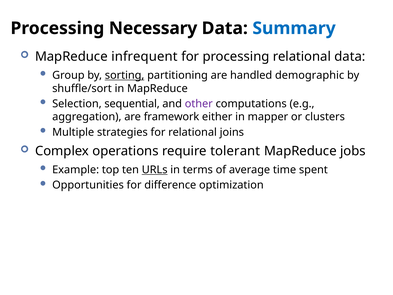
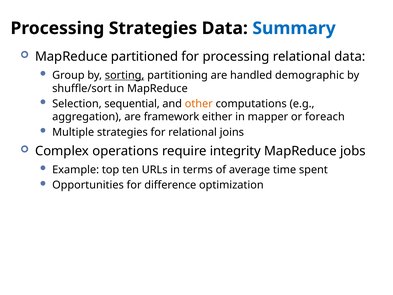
Processing Necessary: Necessary -> Strategies
infrequent: infrequent -> partitioned
other colour: purple -> orange
clusters: clusters -> foreach
tolerant: tolerant -> integrity
URLs underline: present -> none
